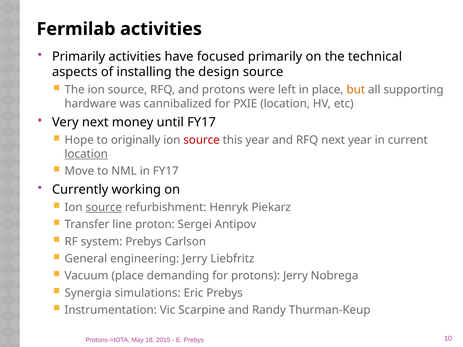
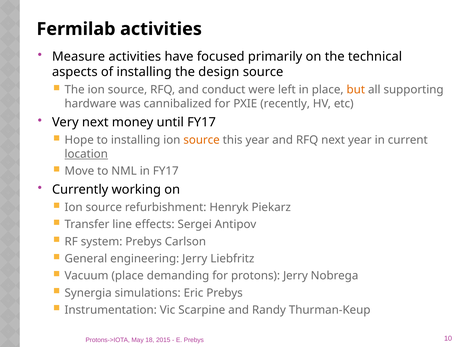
Primarily at (79, 57): Primarily -> Measure
and protons: protons -> conduct
PXIE location: location -> recently
to originally: originally -> installing
source at (202, 140) colour: red -> orange
source at (104, 208) underline: present -> none
proton: proton -> effects
